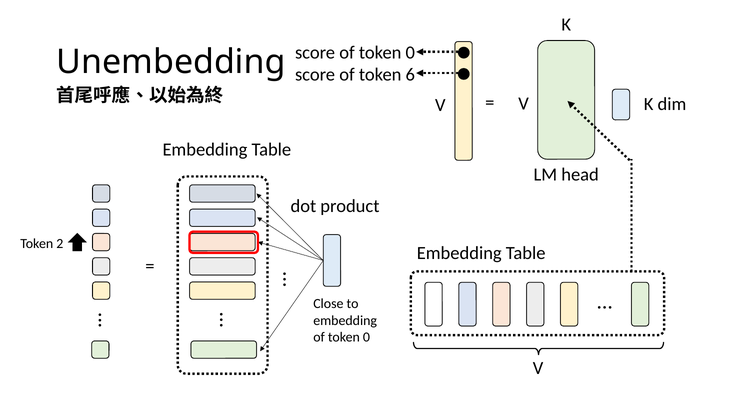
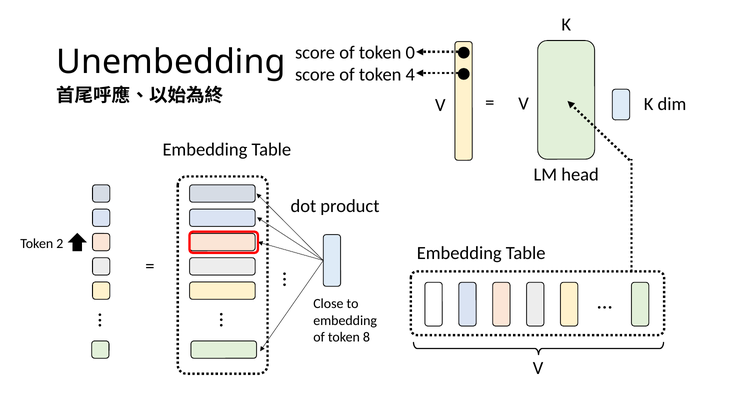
6: 6 -> 4
0 at (367, 337): 0 -> 8
